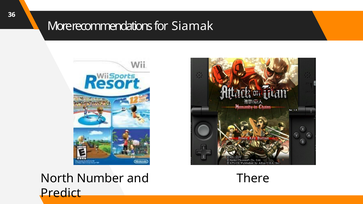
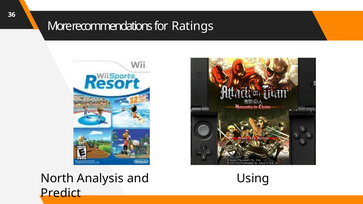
Siamak: Siamak -> Ratings
Number: Number -> Analysis
There: There -> Using
